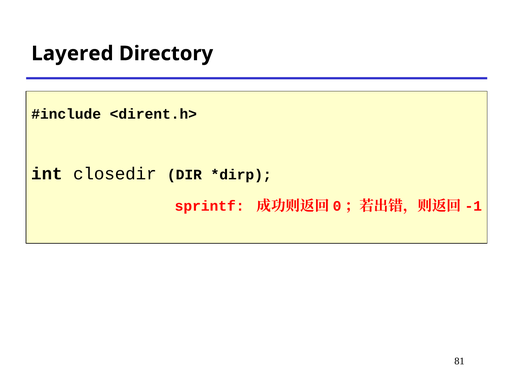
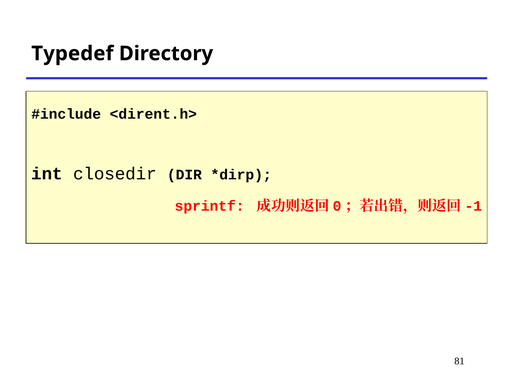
Layered: Layered -> Typedef
